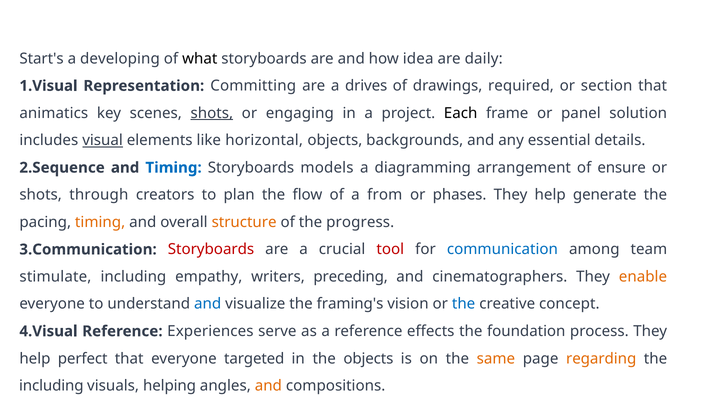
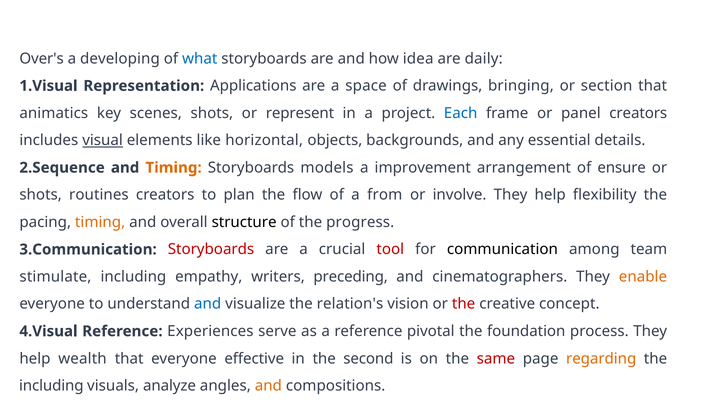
Start's: Start's -> Over's
what colour: black -> blue
Committing: Committing -> Applications
drives: drives -> space
required: required -> bringing
shots at (212, 113) underline: present -> none
engaging: engaging -> represent
Each colour: black -> blue
panel solution: solution -> creators
Timing at (174, 167) colour: blue -> orange
diagramming: diagramming -> improvement
through: through -> routines
phases: phases -> involve
generate: generate -> flexibility
structure colour: orange -> black
communication colour: blue -> black
framing's: framing's -> relation's
the at (464, 304) colour: blue -> red
effects: effects -> pivotal
perfect: perfect -> wealth
targeted: targeted -> effective
the objects: objects -> second
same colour: orange -> red
helping: helping -> analyze
